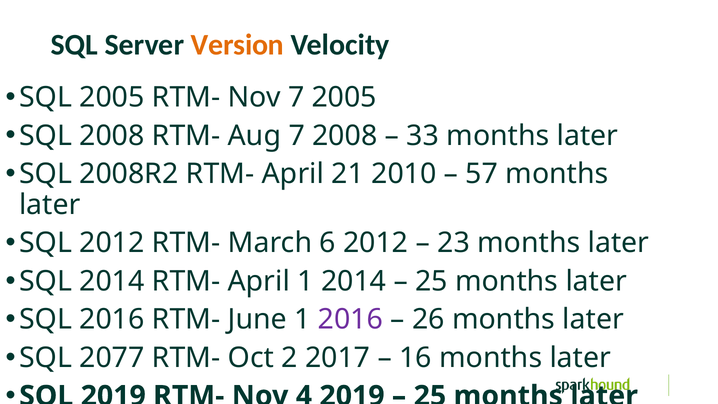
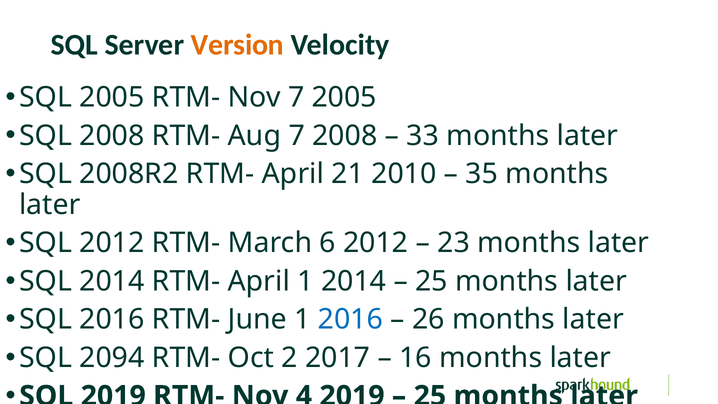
57: 57 -> 35
2016 at (350, 319) colour: purple -> blue
2077: 2077 -> 2094
